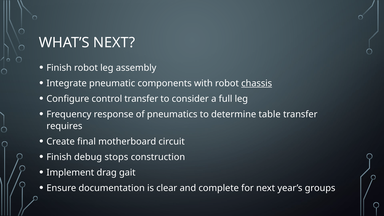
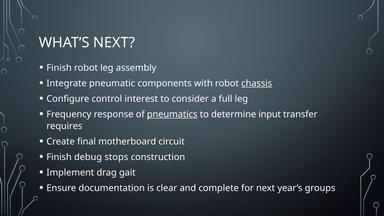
control transfer: transfer -> interest
pneumatics underline: none -> present
table: table -> input
